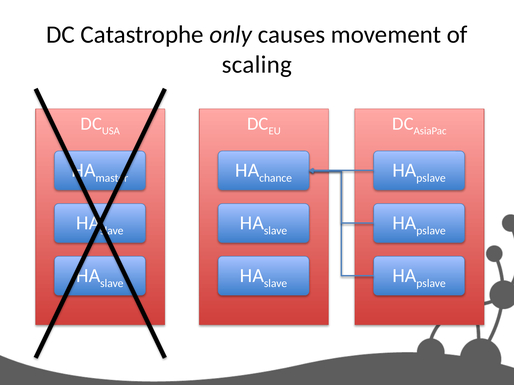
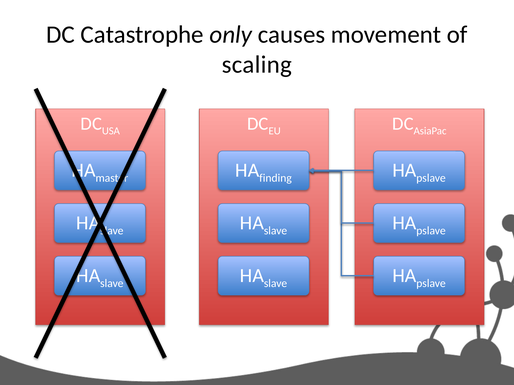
chance: chance -> finding
